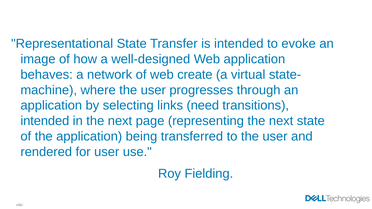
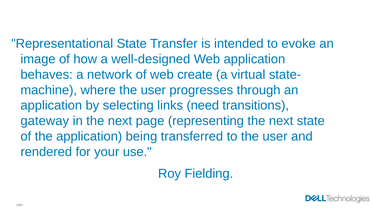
intended at (45, 121): intended -> gateway
for user: user -> your
